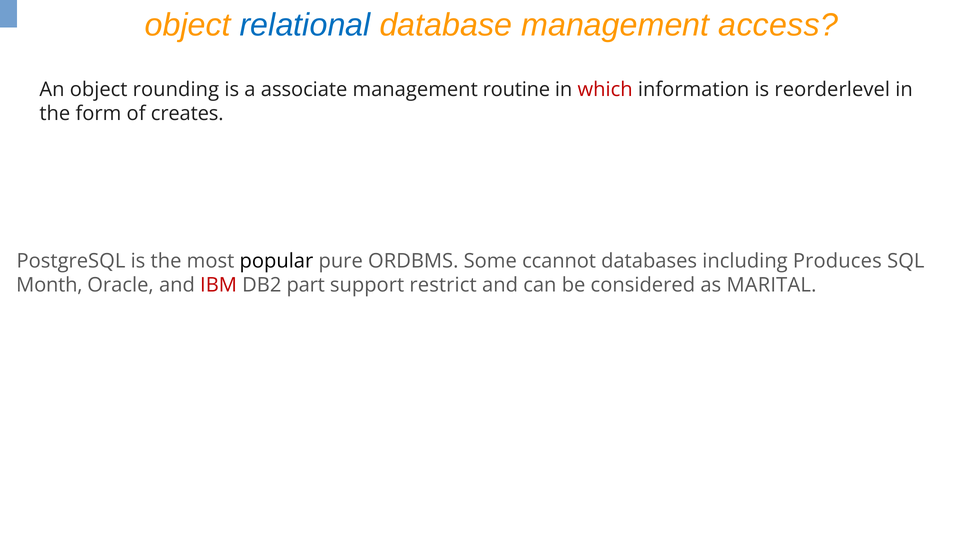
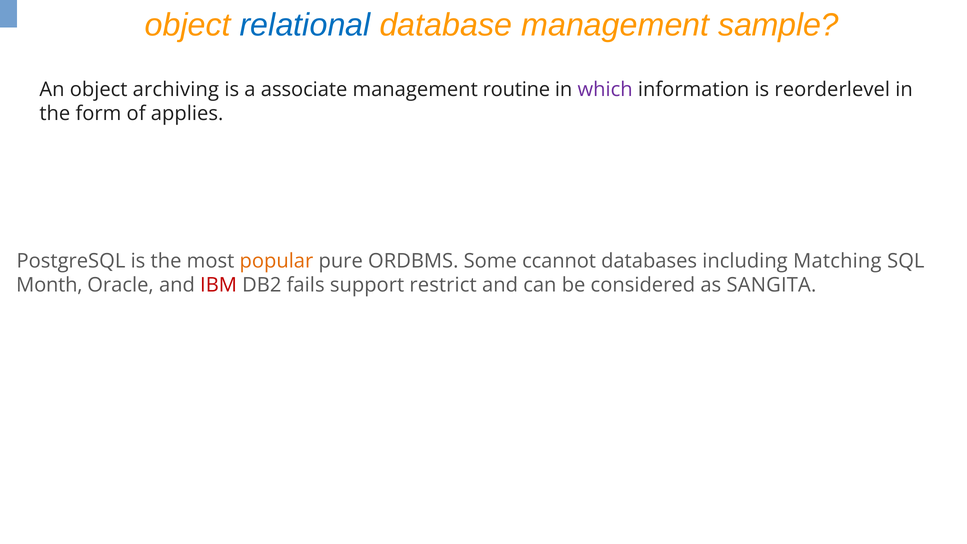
access: access -> sample
rounding: rounding -> archiving
which colour: red -> purple
creates: creates -> applies
popular colour: black -> orange
Produces: Produces -> Matching
part: part -> fails
MARITAL: MARITAL -> SANGITA
